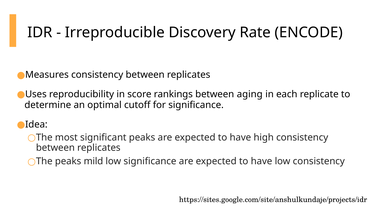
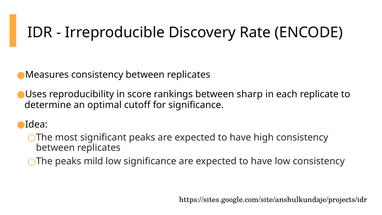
aging: aging -> sharp
